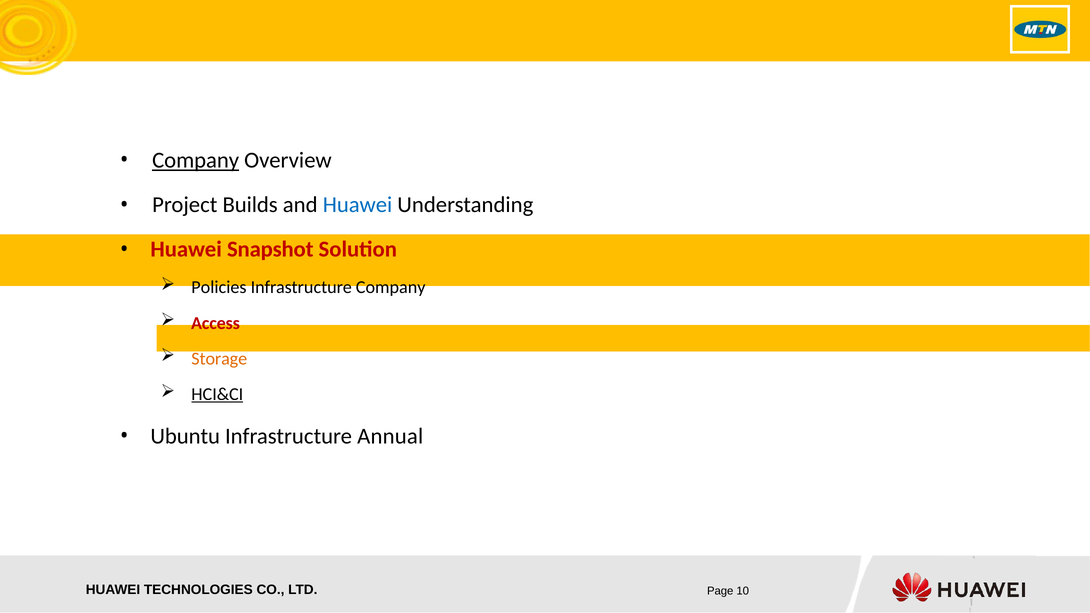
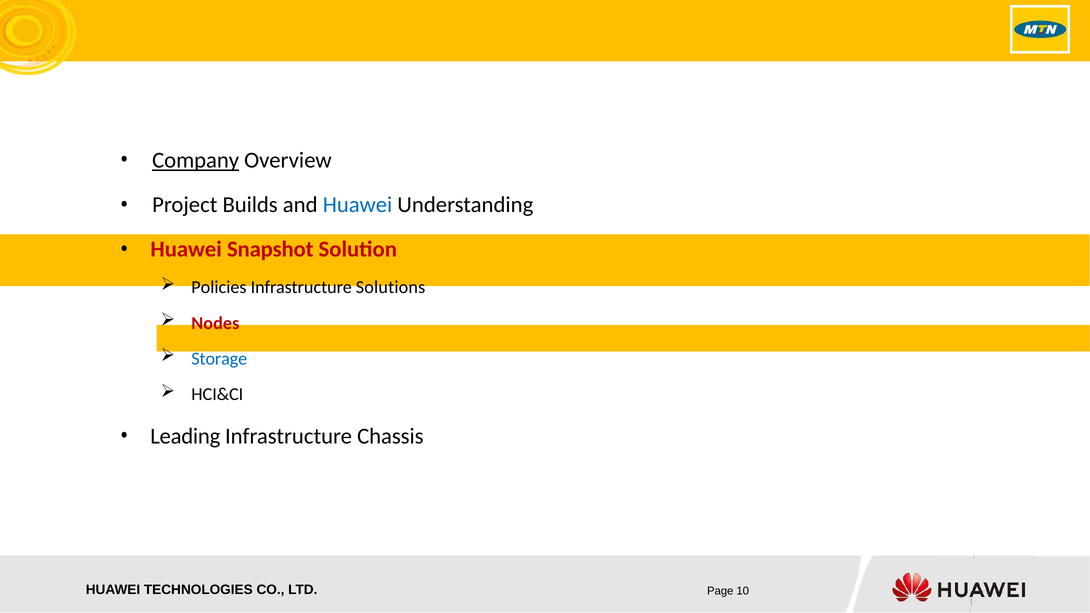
Infrastructure Company: Company -> Solutions
Access: Access -> Nodes
Storage colour: orange -> blue
HCI&CI underline: present -> none
Ubuntu: Ubuntu -> Leading
Annual: Annual -> Chassis
